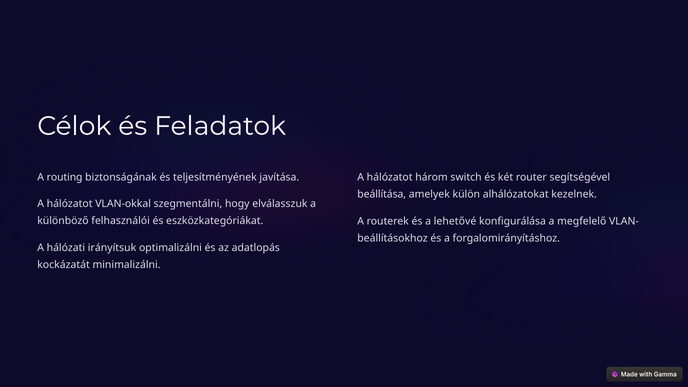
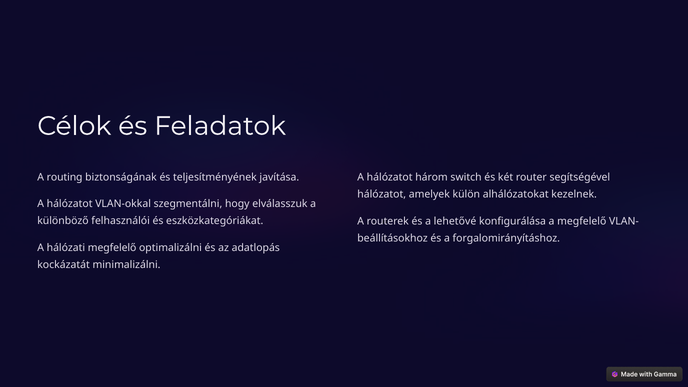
beállítása at (382, 194): beállítása -> hálózatot
hálózati irányítsuk: irányítsuk -> megfelelő
